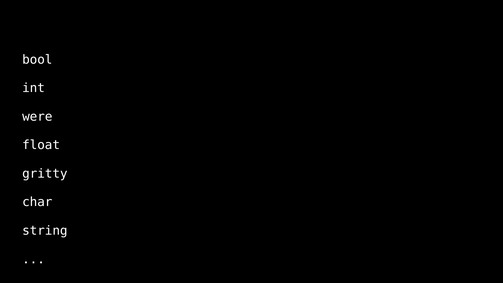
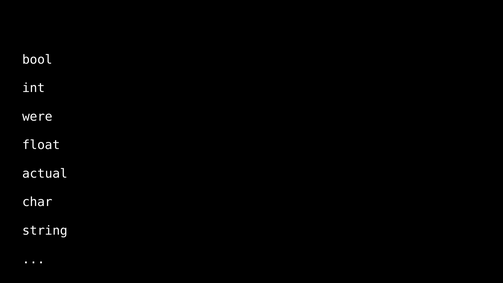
gritty: gritty -> actual
